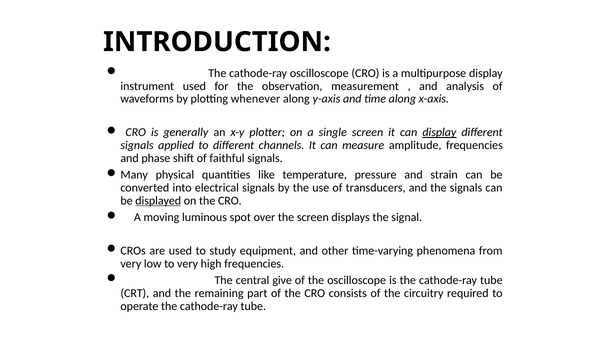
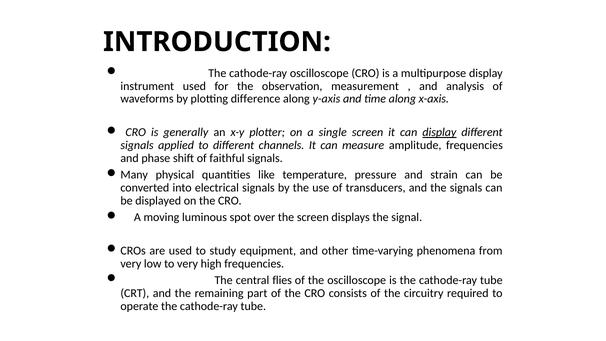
whenever: whenever -> difference
displayed underline: present -> none
give: give -> flies
